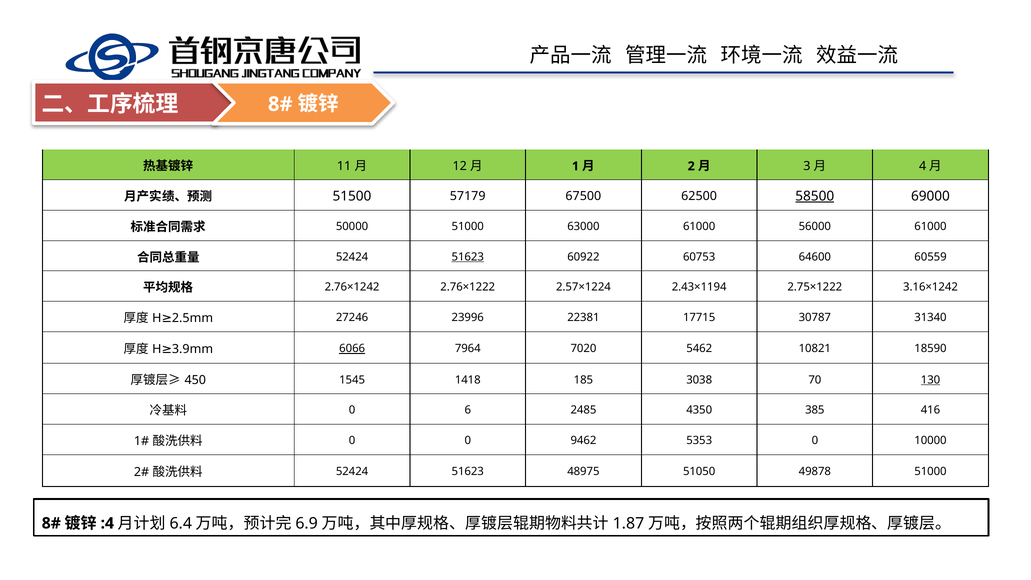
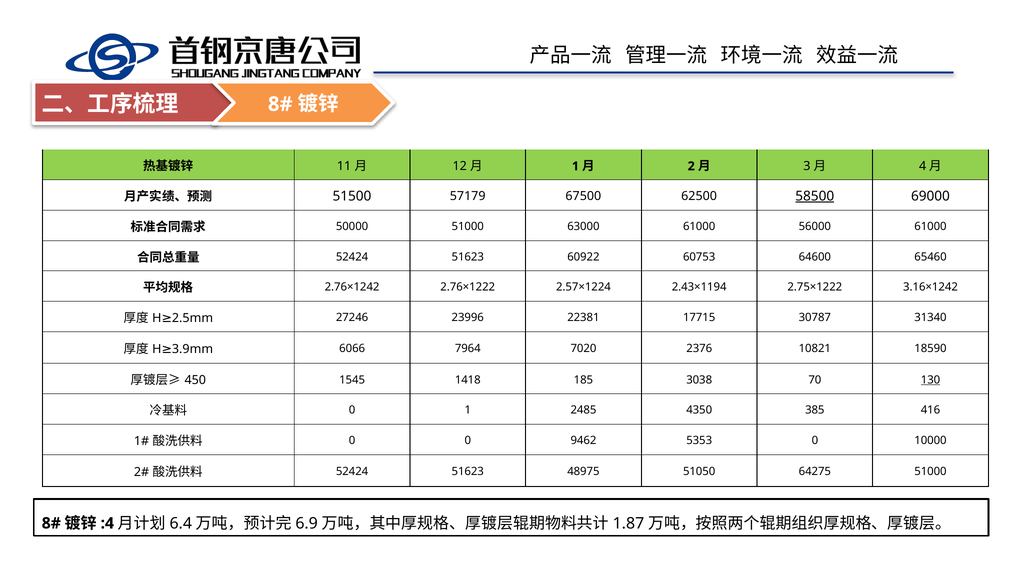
51623 at (468, 257) underline: present -> none
60559: 60559 -> 65460
6066 underline: present -> none
5462: 5462 -> 2376
0 6: 6 -> 1
49878: 49878 -> 64275
